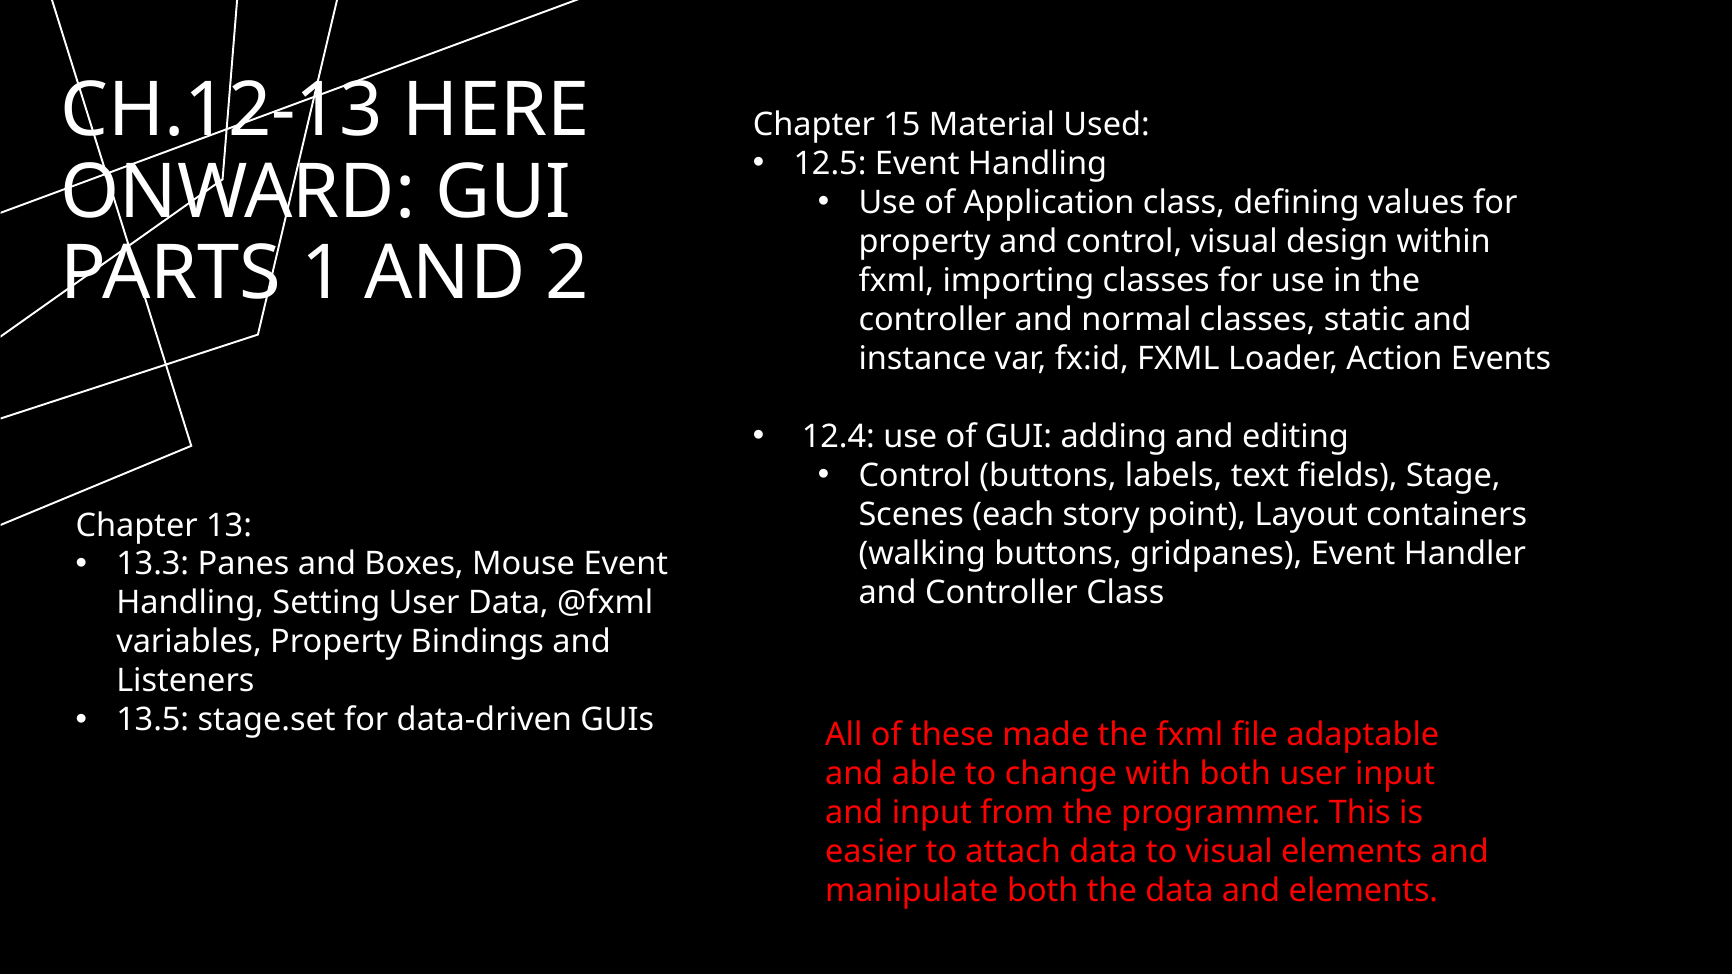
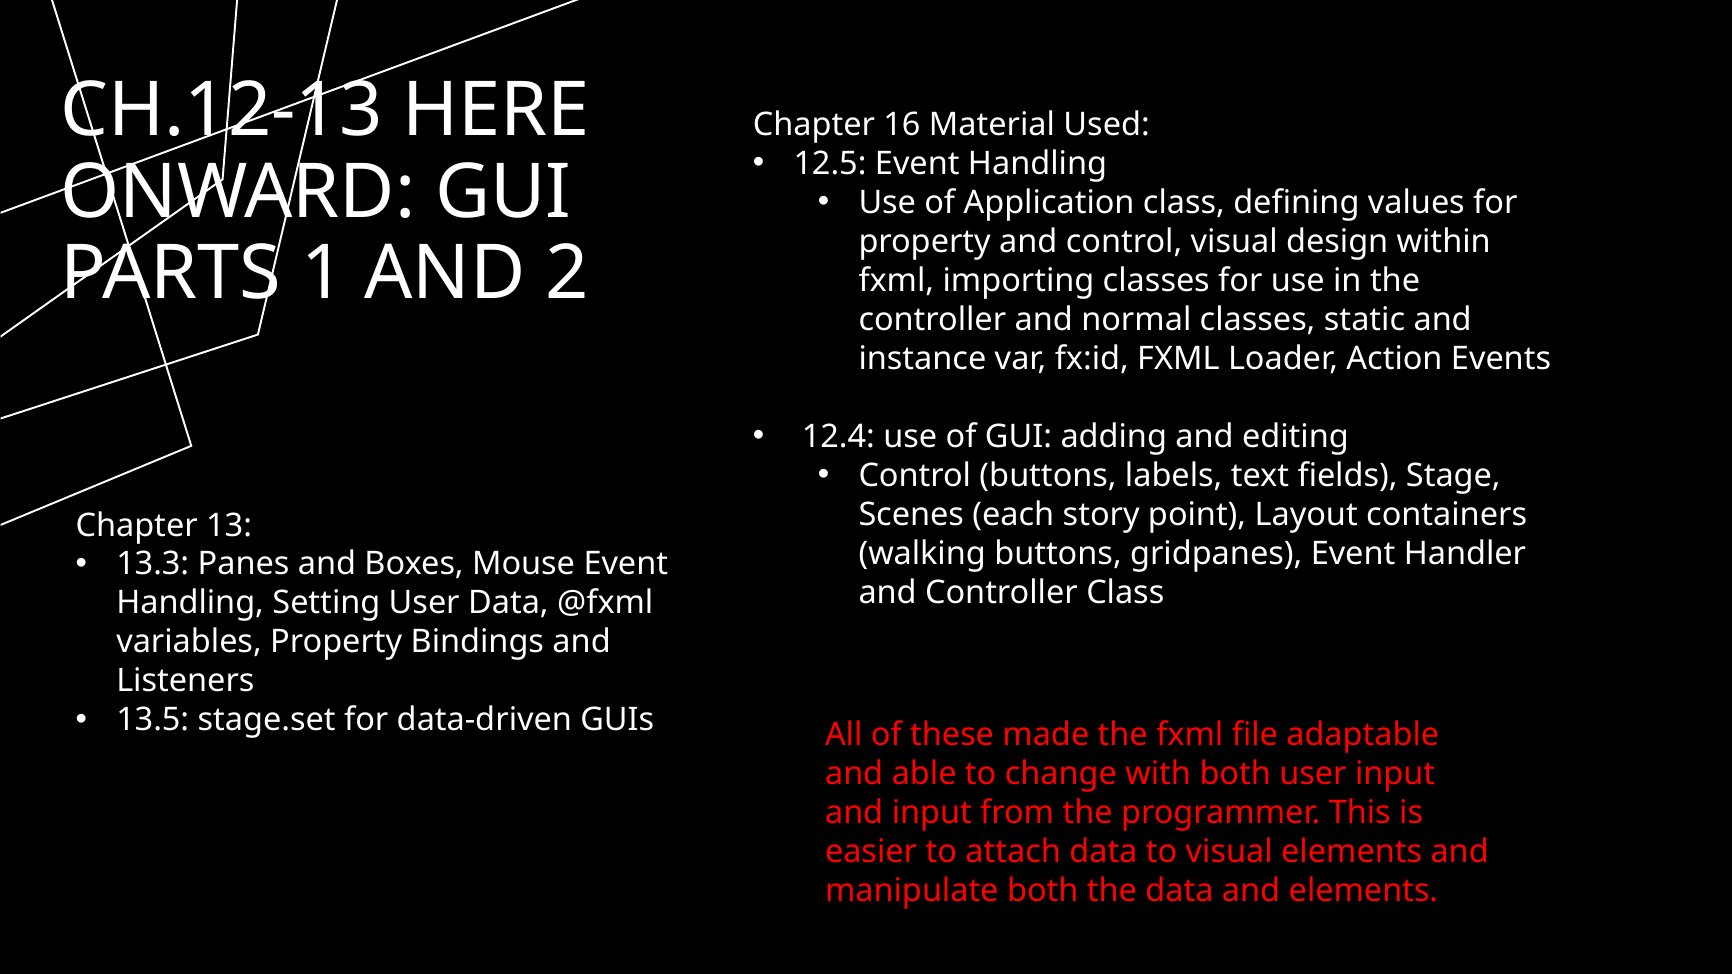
15: 15 -> 16
